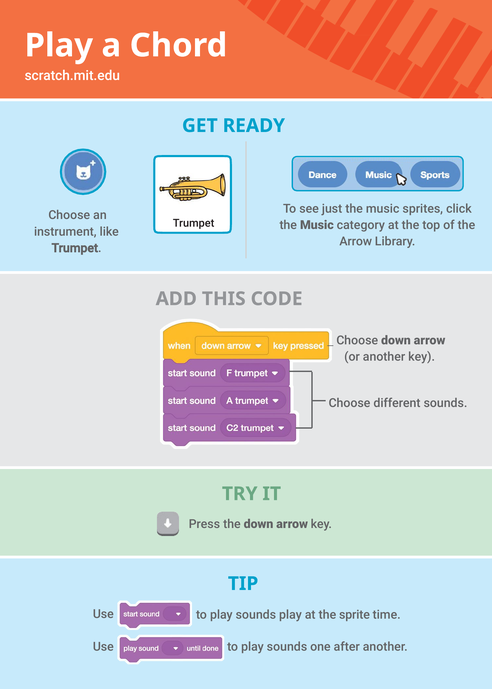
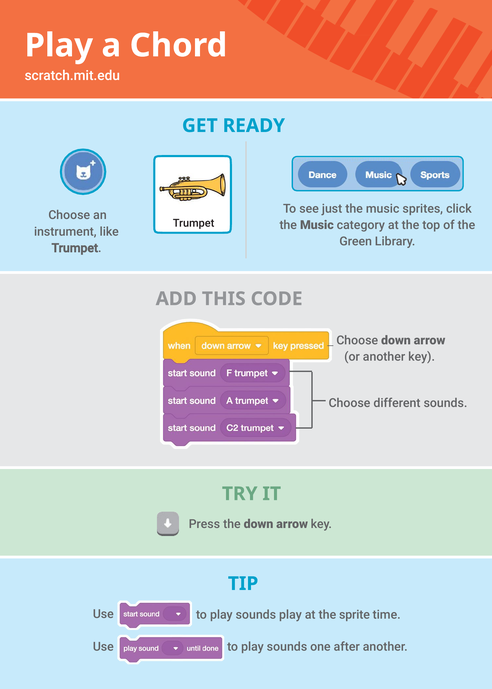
Arrow at (356, 242): Arrow -> Green
